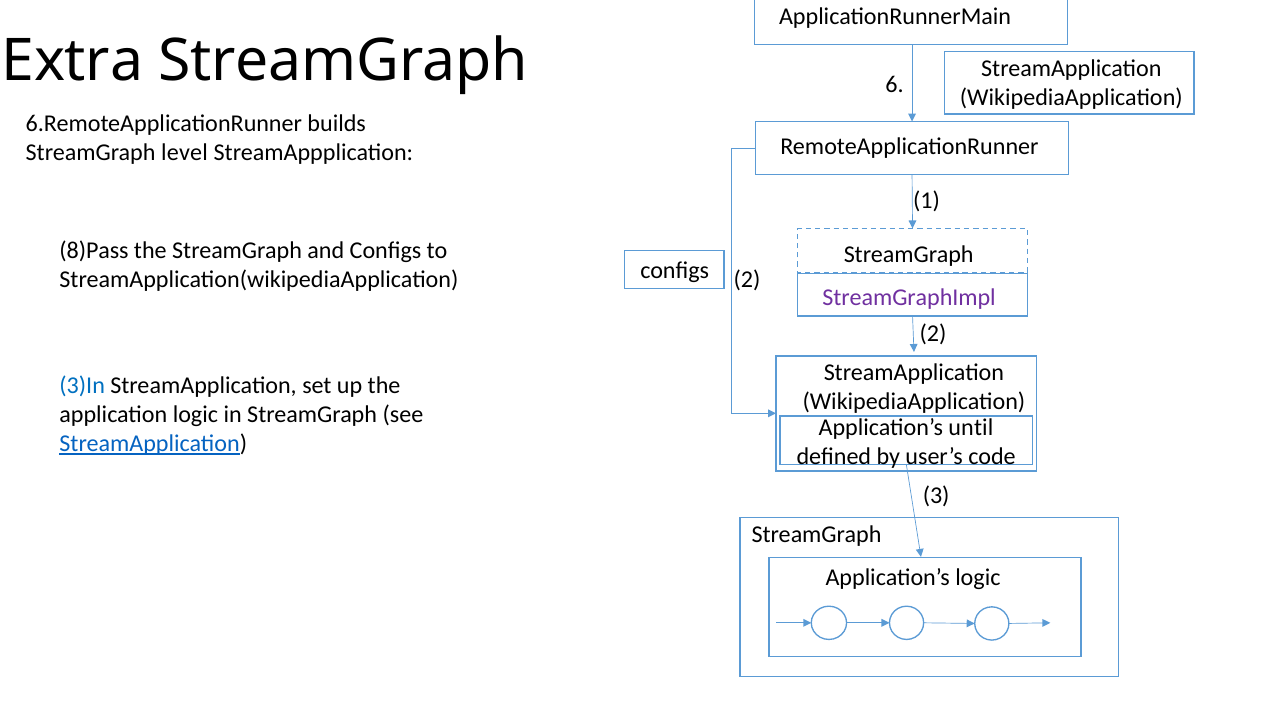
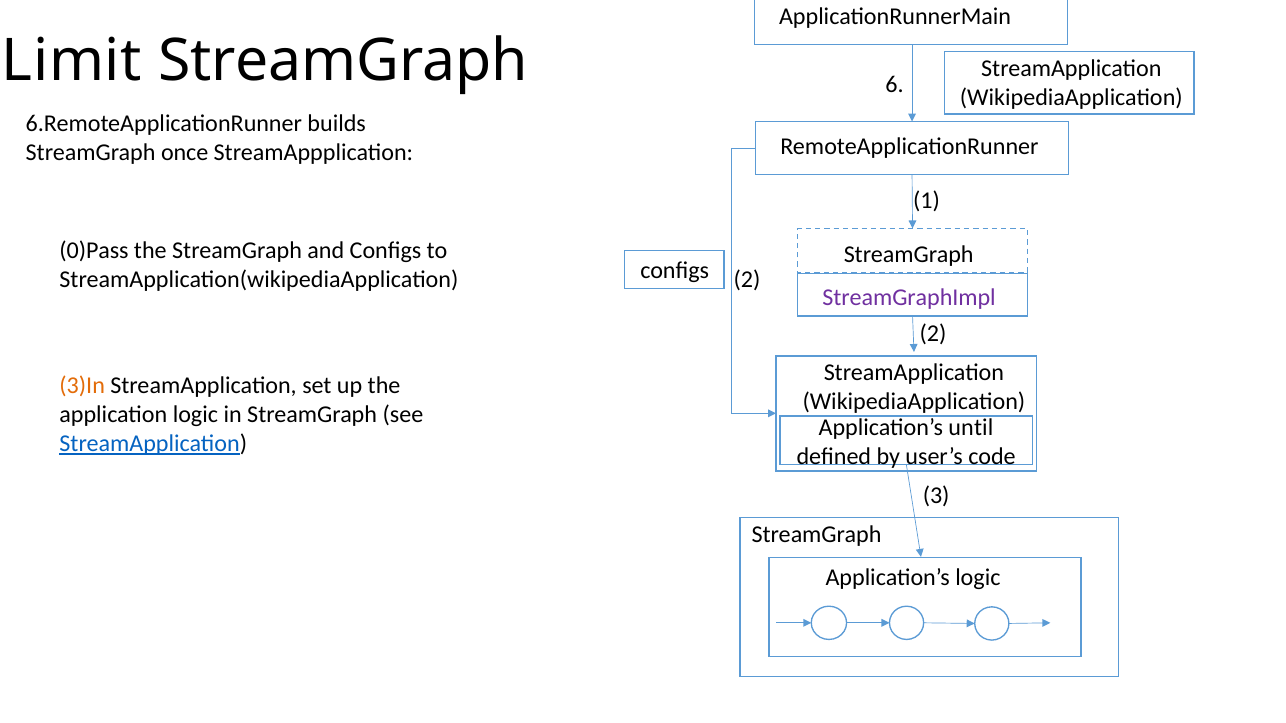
Extra: Extra -> Limit
level: level -> once
8)Pass: 8)Pass -> 0)Pass
3)In colour: blue -> orange
